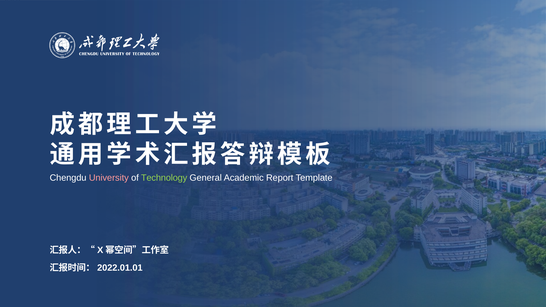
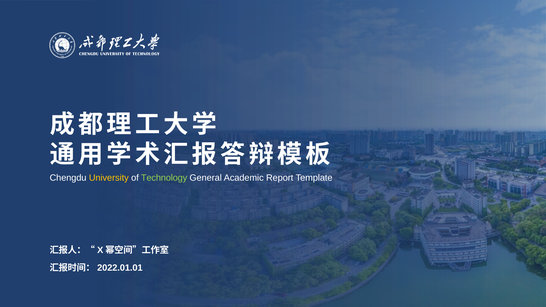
University colour: pink -> yellow
